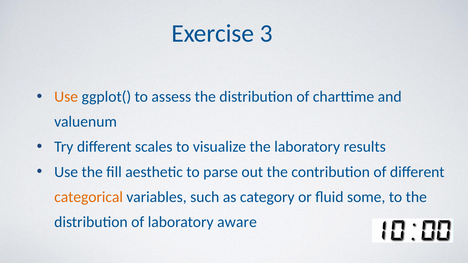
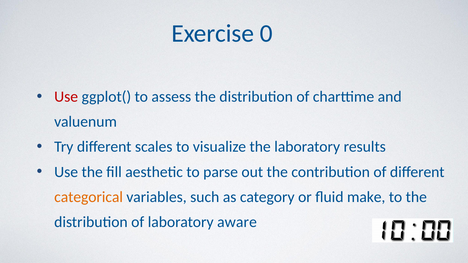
3: 3 -> 0
Use at (66, 97) colour: orange -> red
some: some -> make
